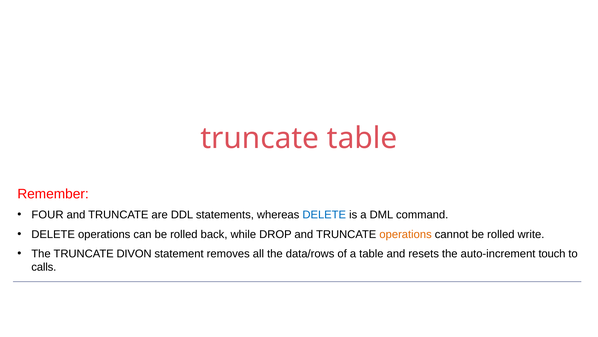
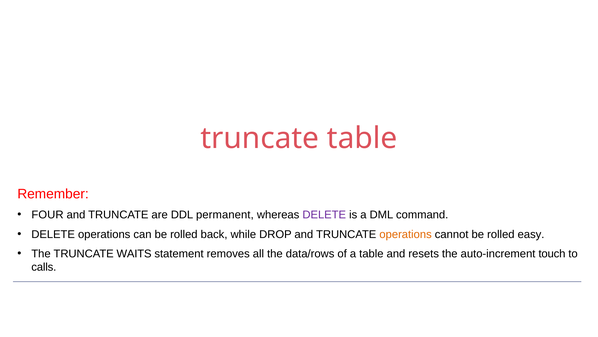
statements: statements -> permanent
DELETE at (324, 214) colour: blue -> purple
write: write -> easy
DIVON: DIVON -> WAITS
